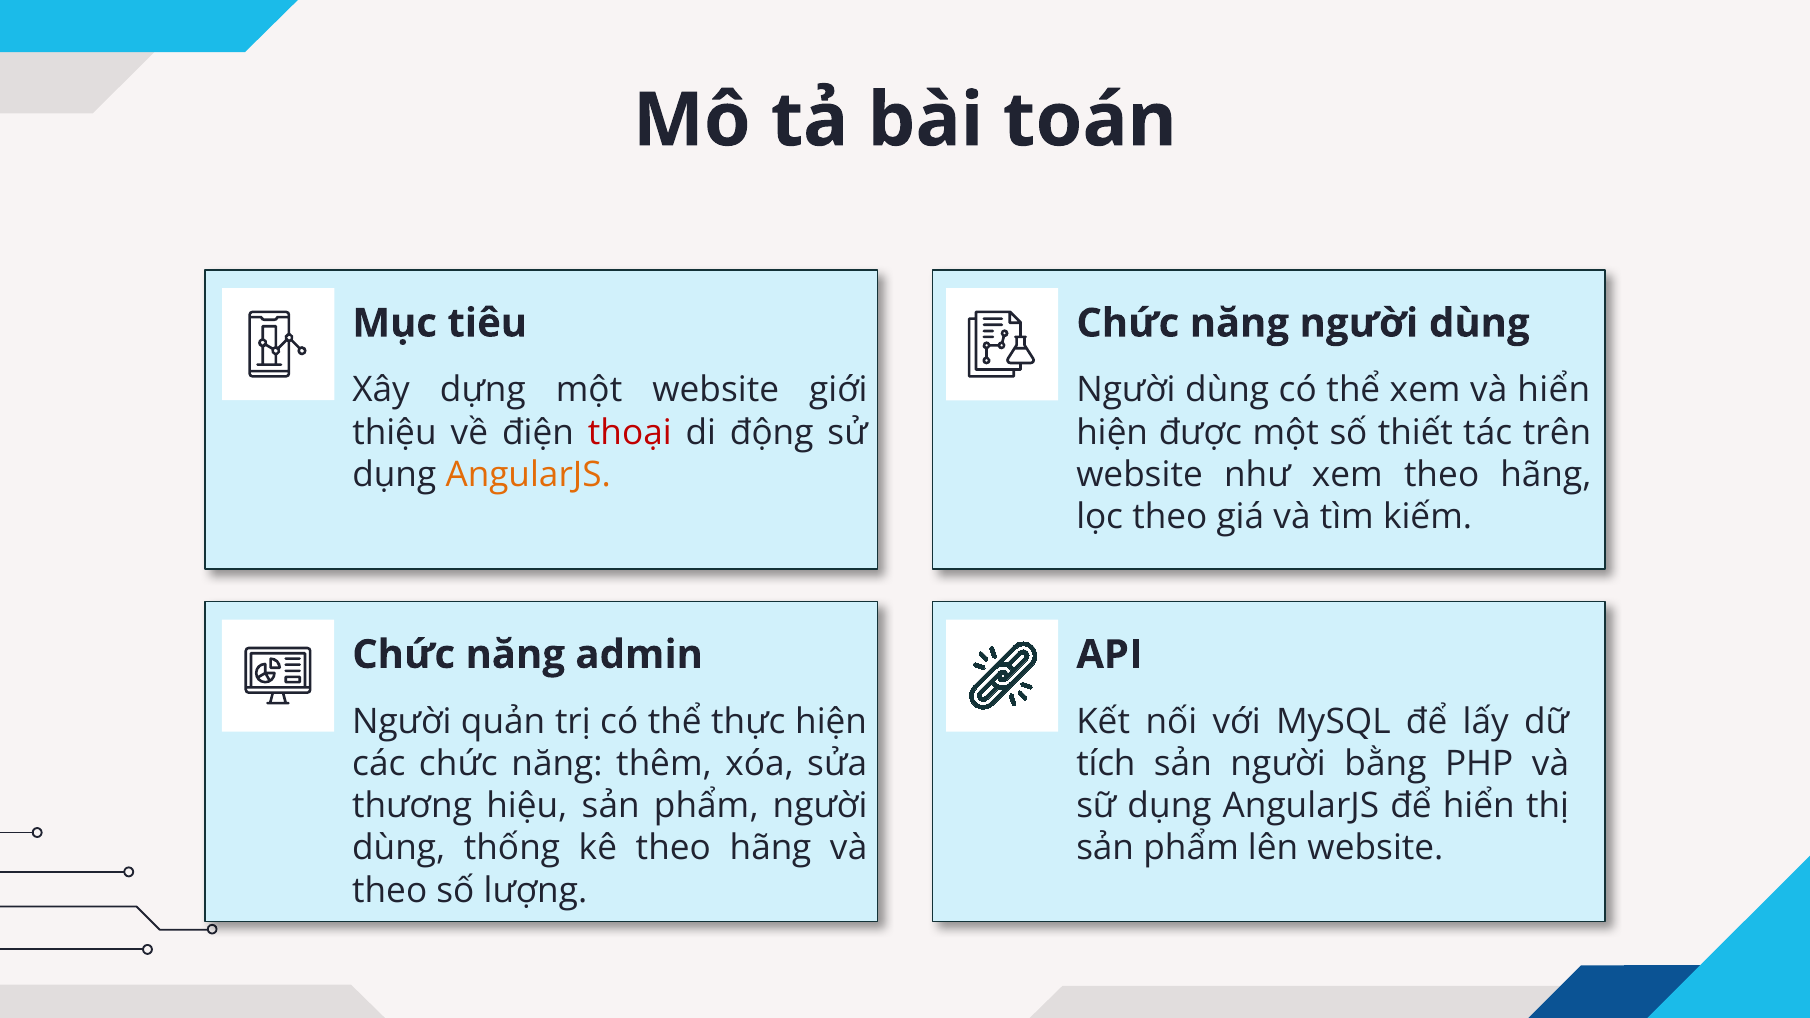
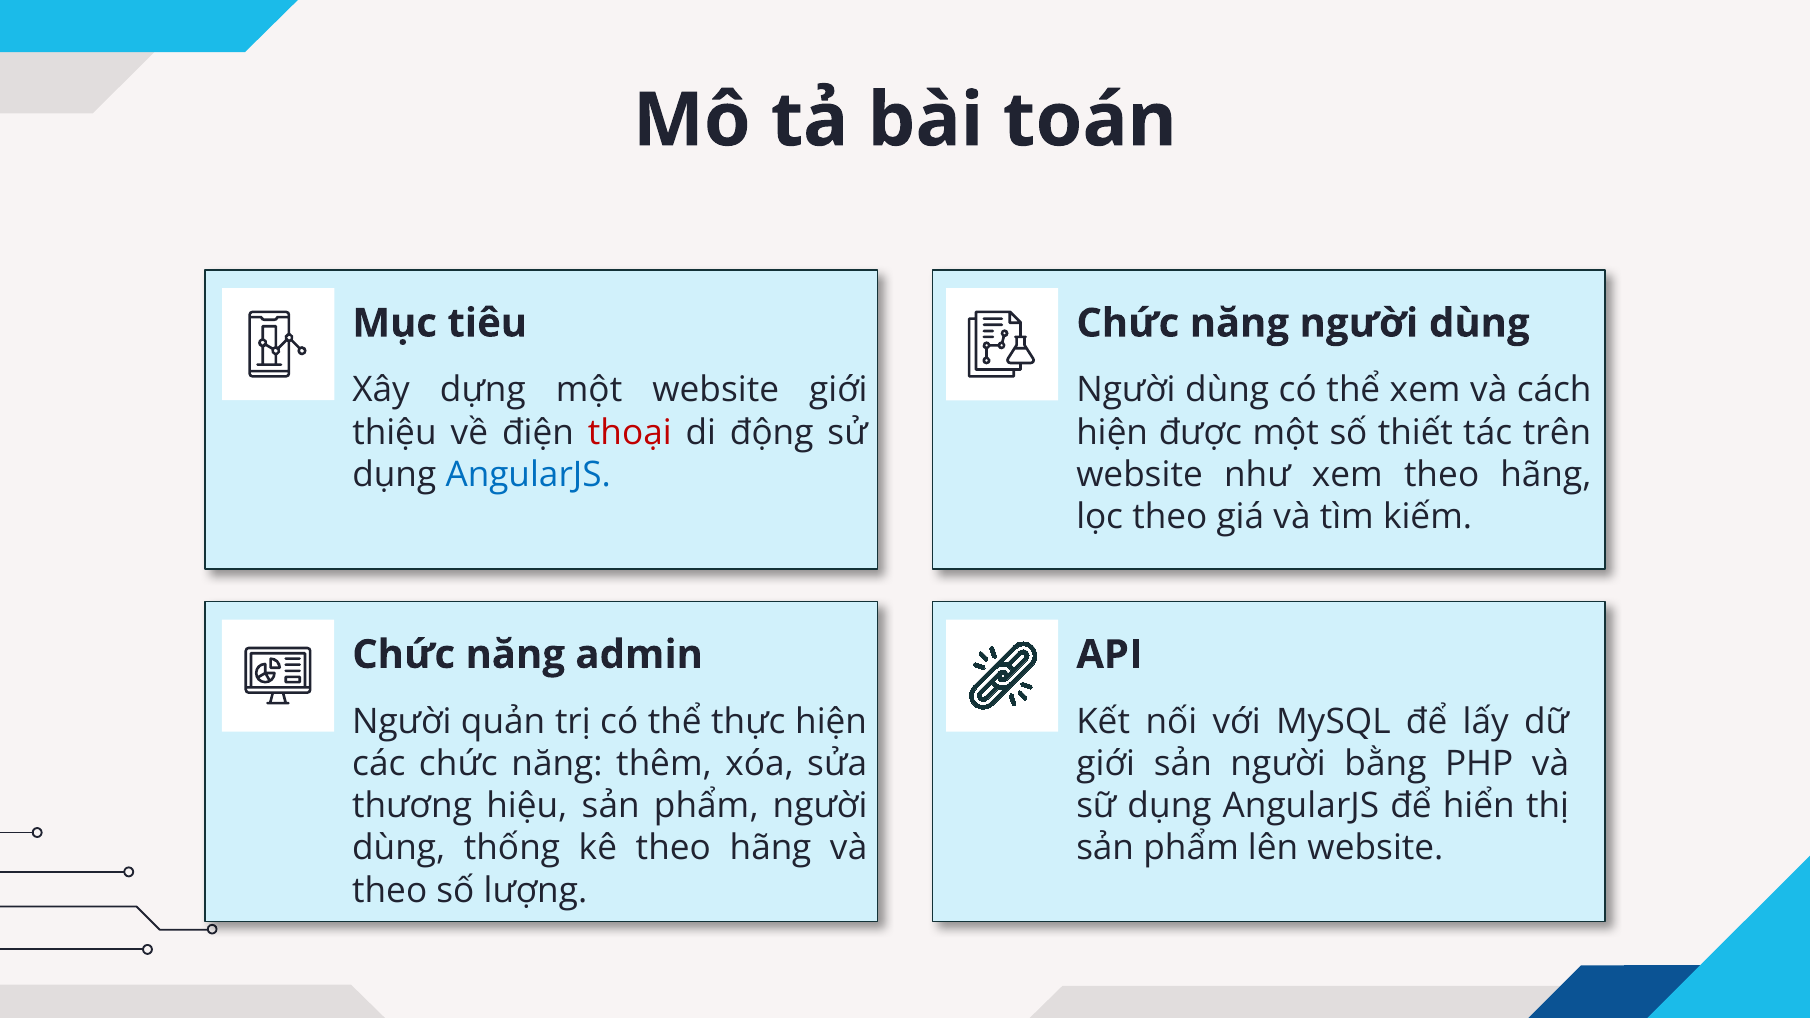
và hiển: hiển -> cách
AngularJS at (528, 475) colour: orange -> blue
tích at (1106, 764): tích -> giới
